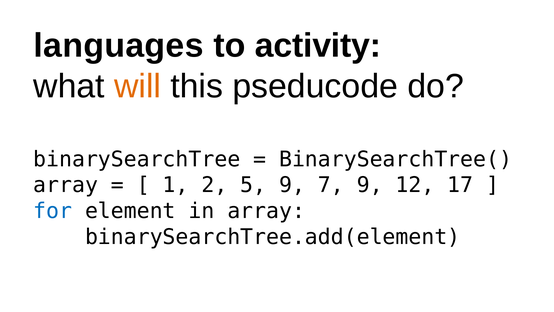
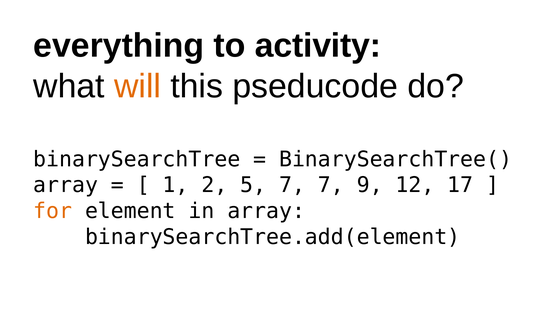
languages: languages -> everything
5 9: 9 -> 7
for colour: blue -> orange
